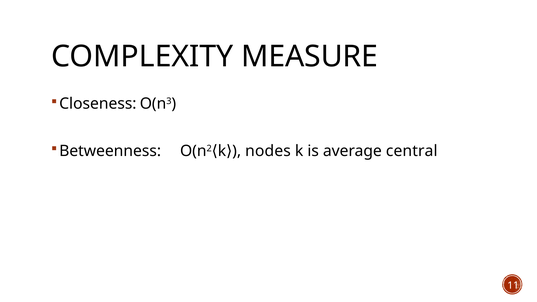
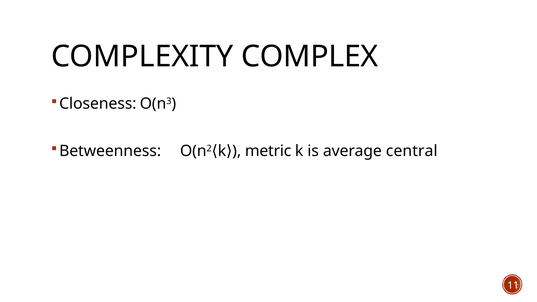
MEASURE: MEASURE -> COMPLEX
nodes: nodes -> metric
